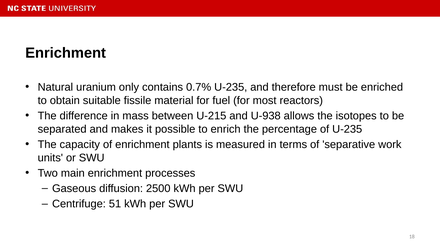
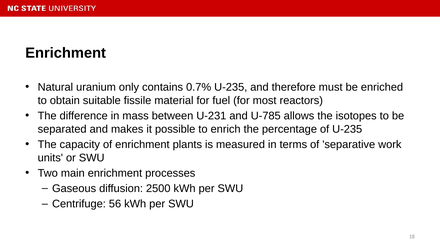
U-215: U-215 -> U-231
U-938: U-938 -> U-785
51: 51 -> 56
